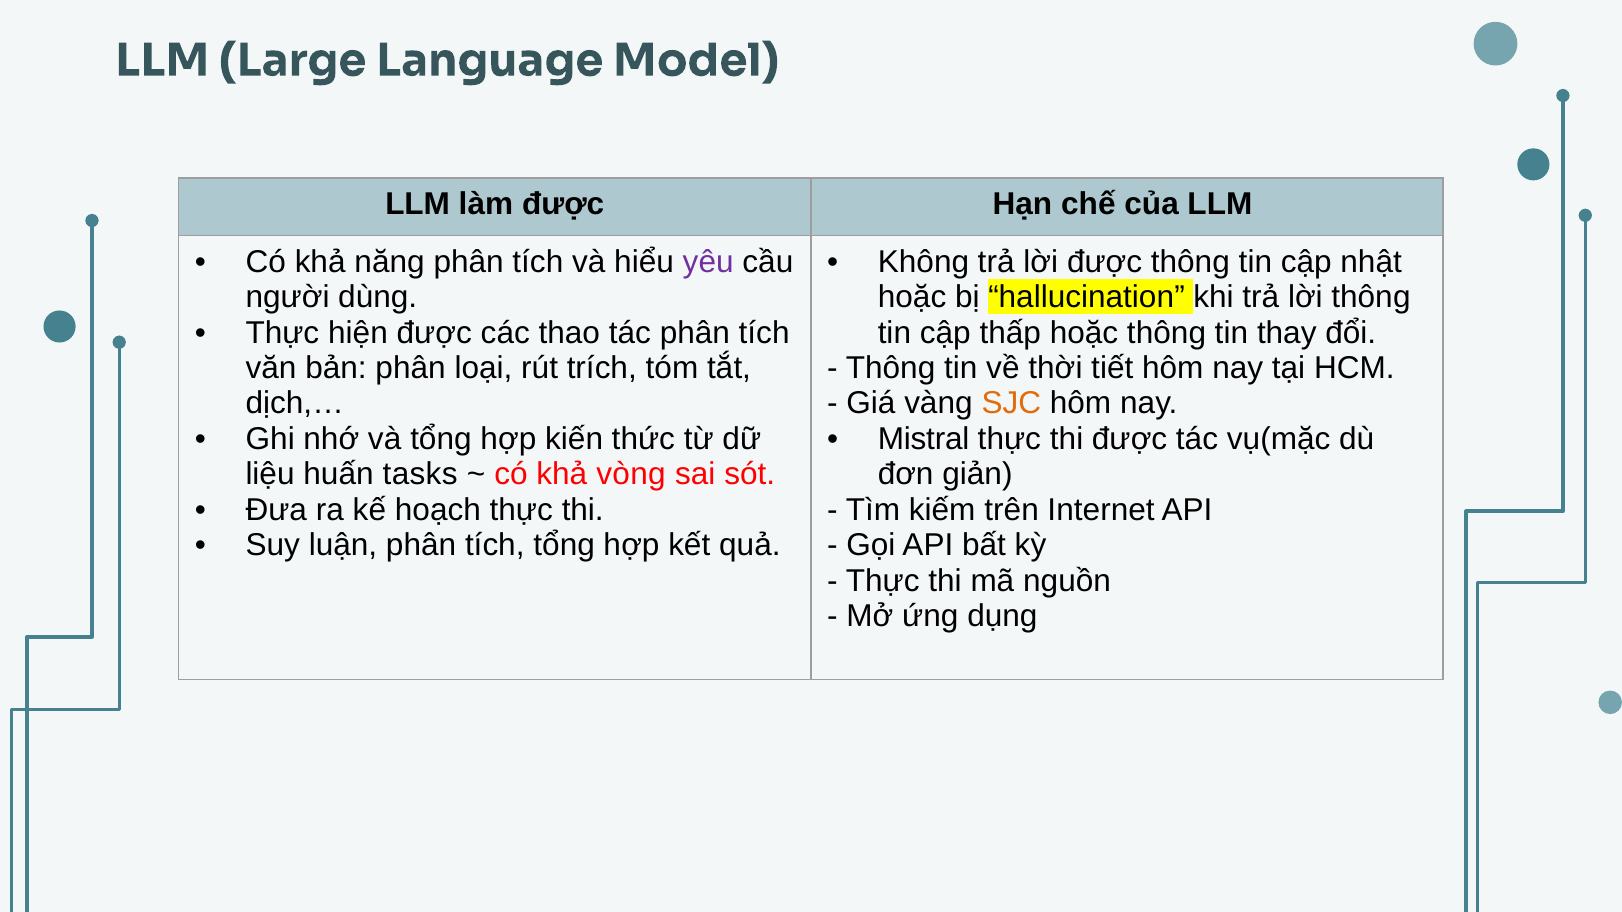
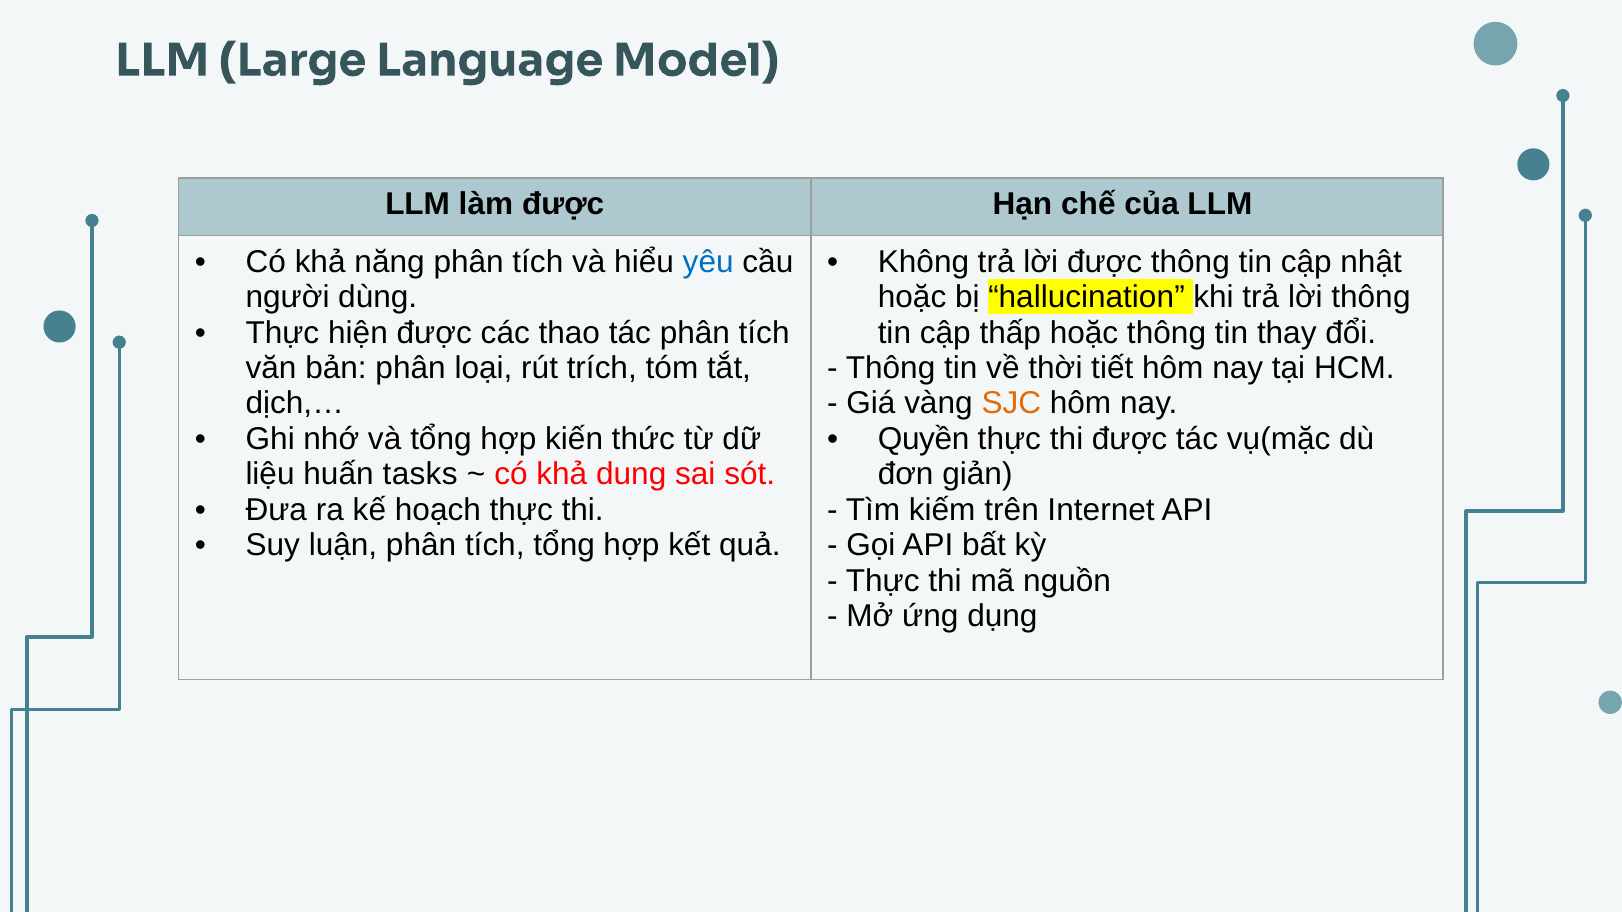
yêu colour: purple -> blue
Mistral: Mistral -> Quyền
vòng: vòng -> dung
